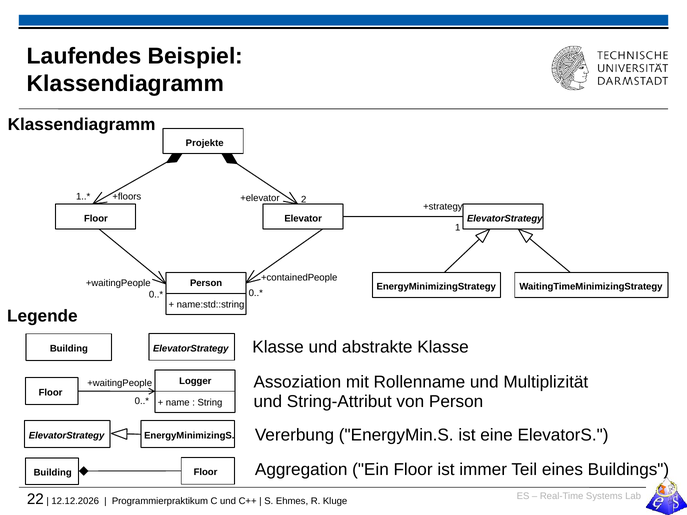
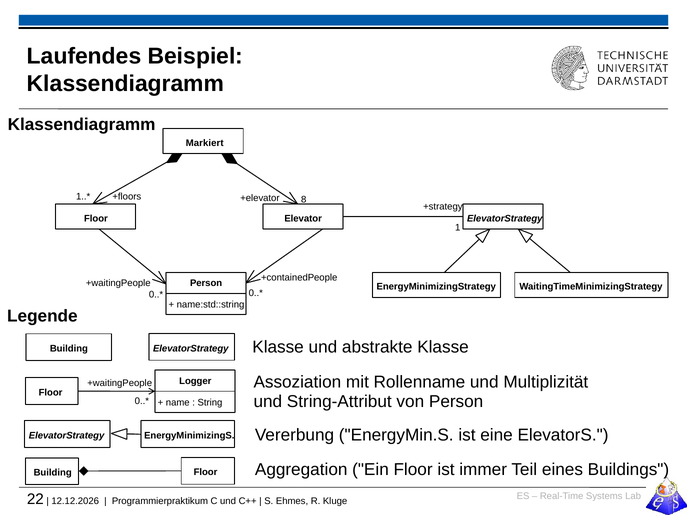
Projekte: Projekte -> Markiert
2: 2 -> 8
